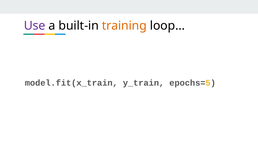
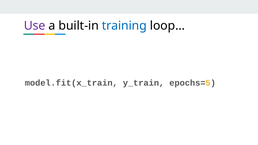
training colour: orange -> blue
